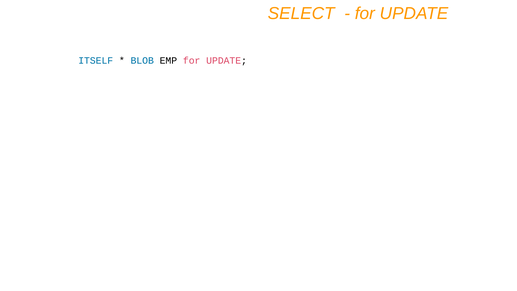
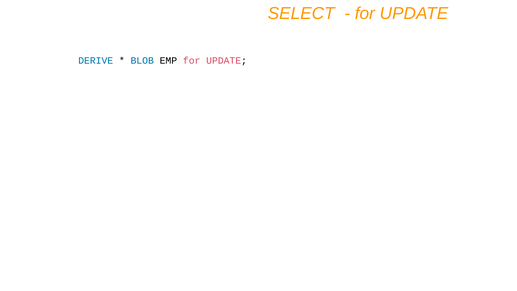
ITSELF: ITSELF -> DERIVE
